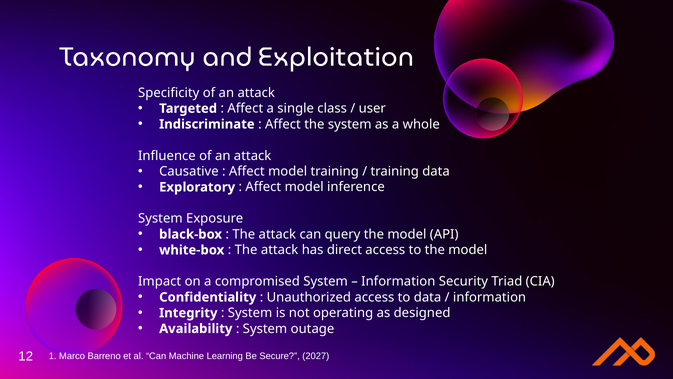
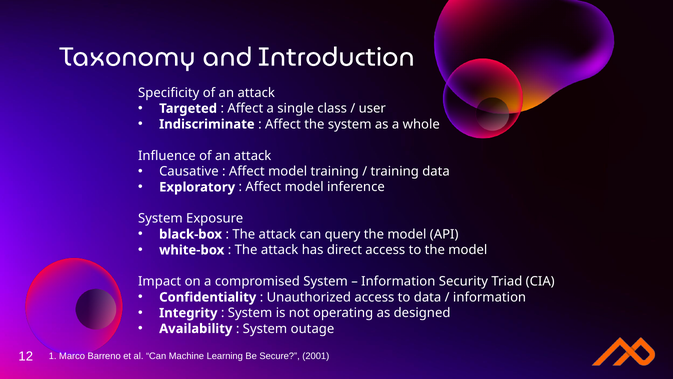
Exploitation: Exploitation -> Introduction
2027: 2027 -> 2001
